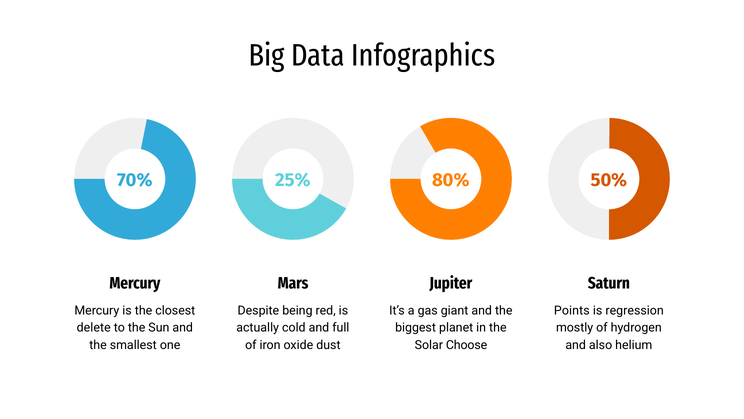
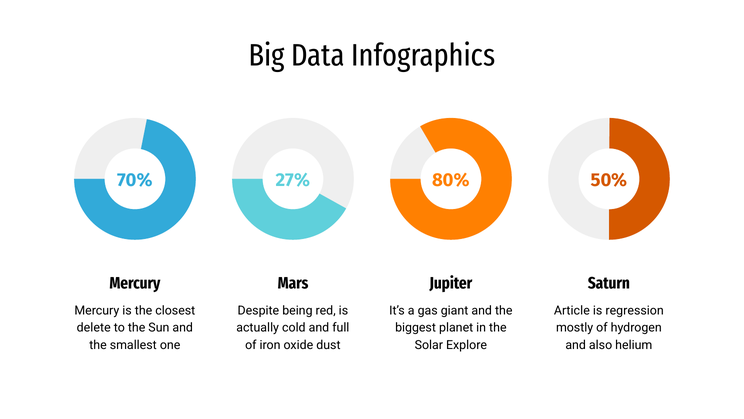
25%: 25% -> 27%
Points: Points -> Article
Choose: Choose -> Explore
